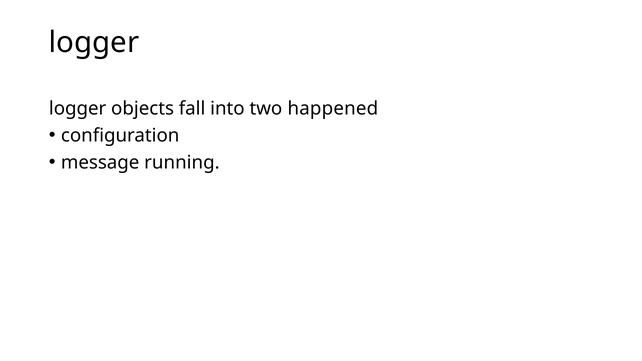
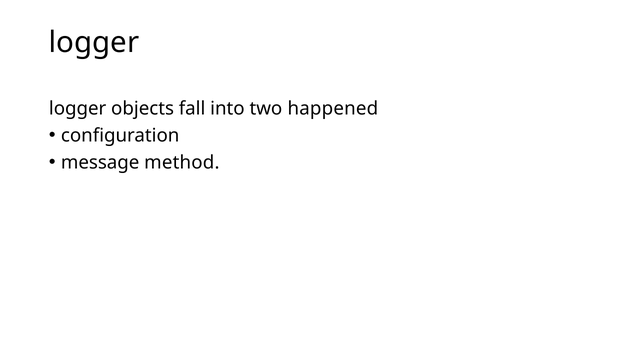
running: running -> method
